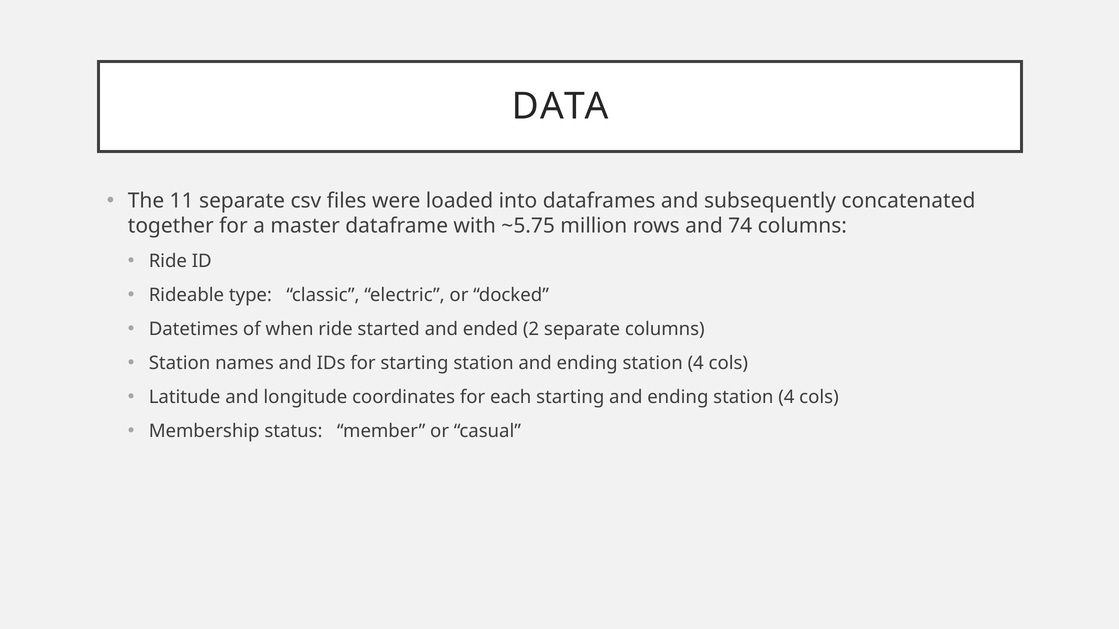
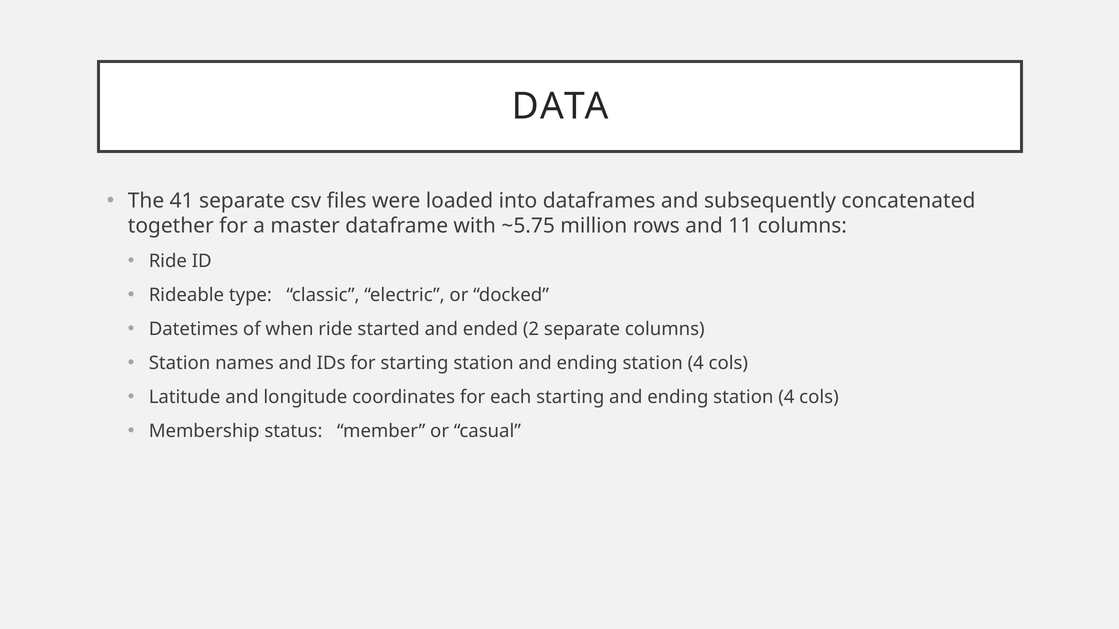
11: 11 -> 41
74: 74 -> 11
